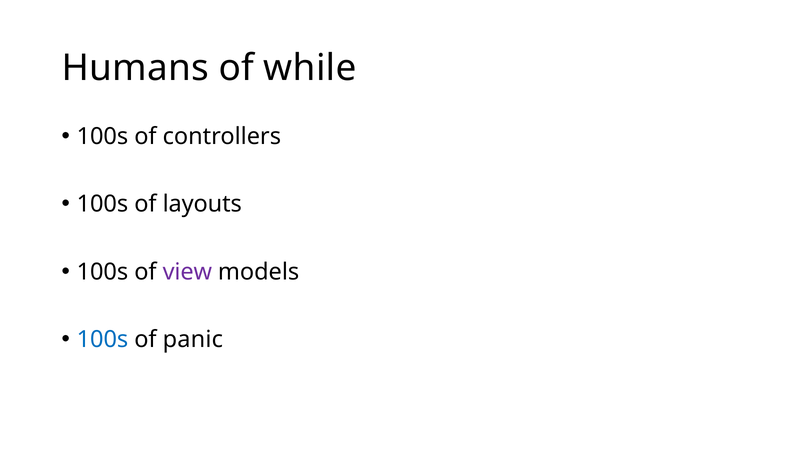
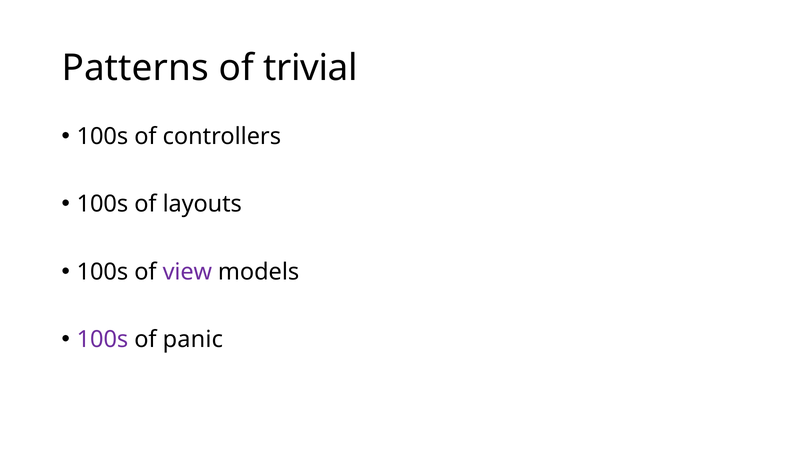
Humans: Humans -> Patterns
while: while -> trivial
100s at (102, 339) colour: blue -> purple
